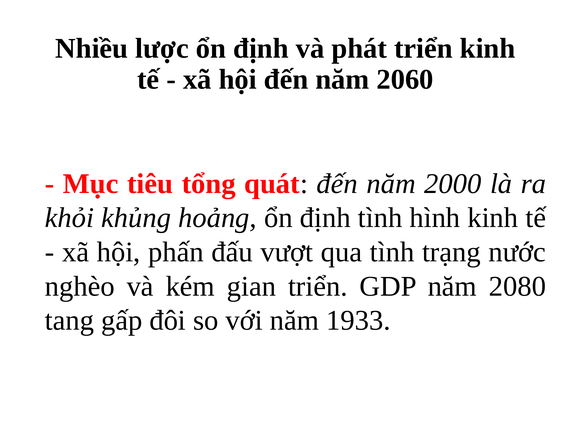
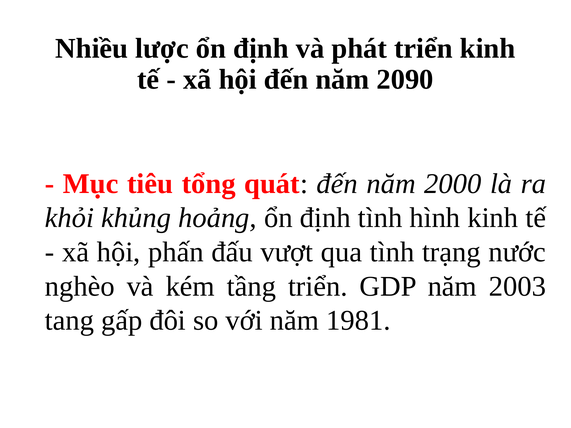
2060: 2060 -> 2090
gian: gian -> tầng
2080: 2080 -> 2003
1933: 1933 -> 1981
